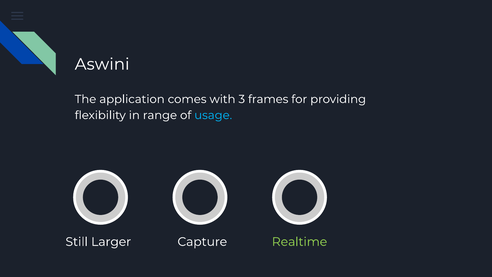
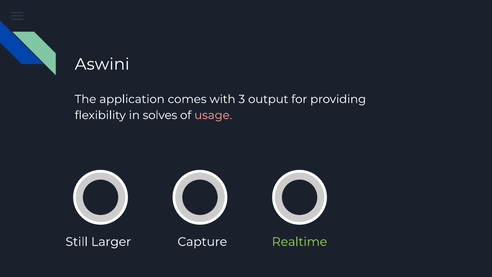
frames: frames -> output
range: range -> solves
usage colour: light blue -> pink
